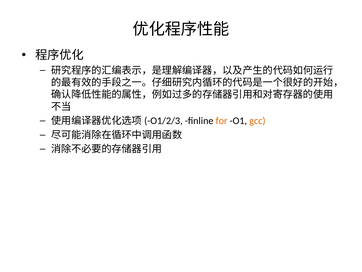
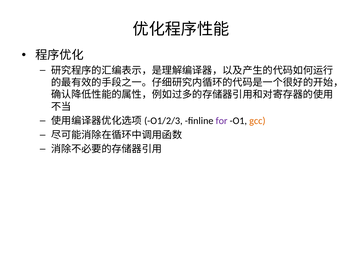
for colour: orange -> purple
